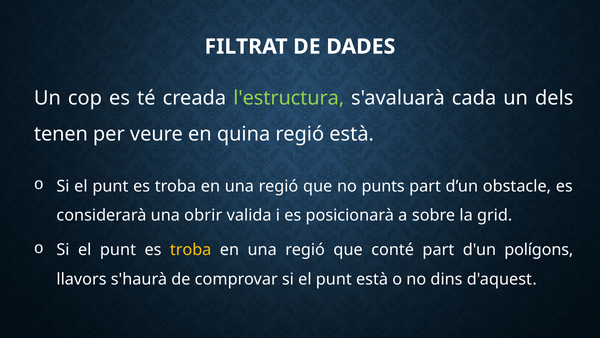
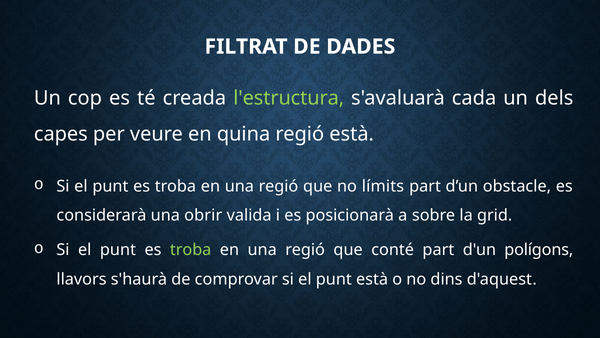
tenen: tenen -> capes
punts: punts -> límits
troba at (191, 250) colour: yellow -> light green
